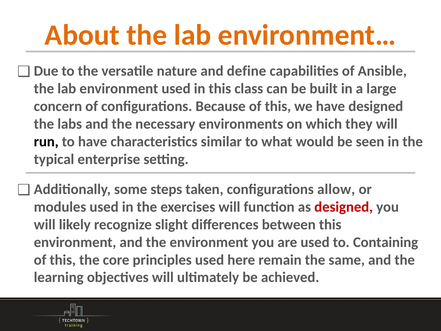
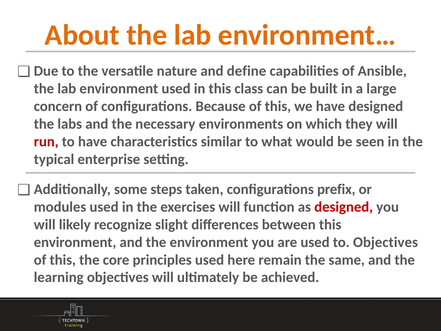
run colour: black -> red
allow: allow -> prefix
to Containing: Containing -> Objectives
